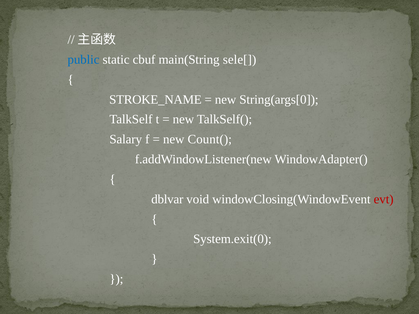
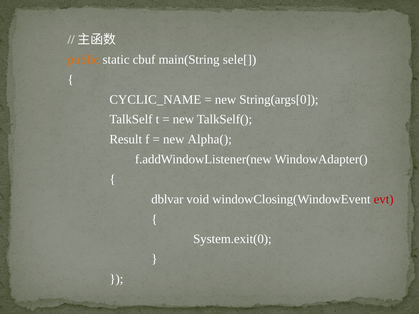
public colour: blue -> orange
STROKE_NAME: STROKE_NAME -> CYCLIC_NAME
Salary: Salary -> Result
Count(: Count( -> Alpha(
